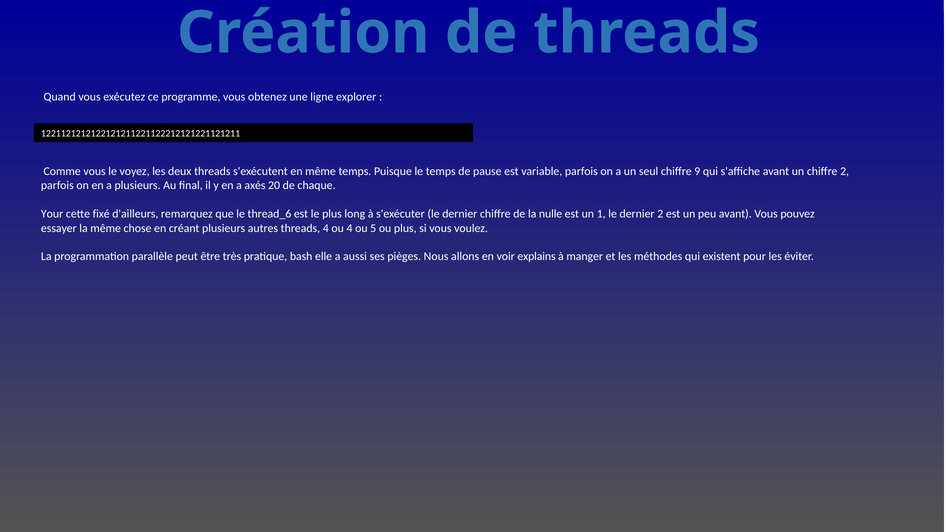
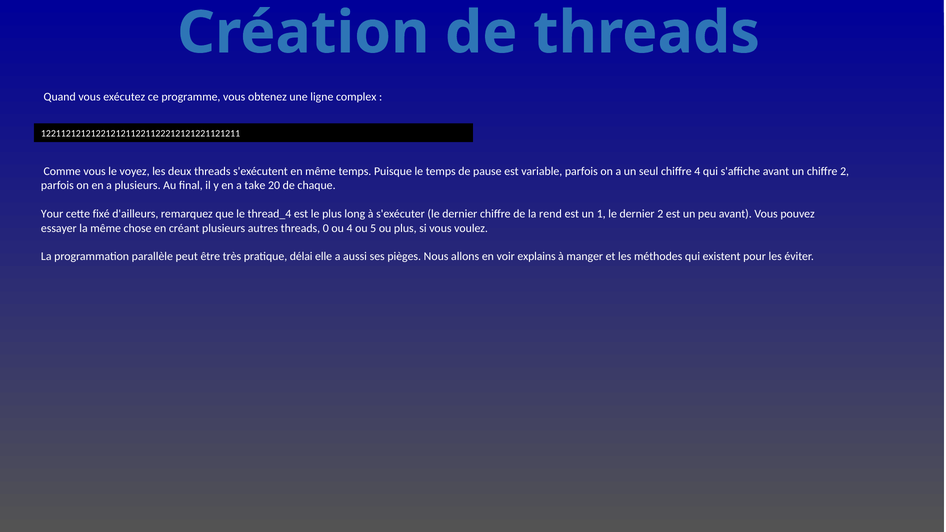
explorer: explorer -> complex
chiffre 9: 9 -> 4
axés: axés -> take
thread_6: thread_6 -> thread_4
nulle: nulle -> rend
threads 4: 4 -> 0
bash: bash -> délai
